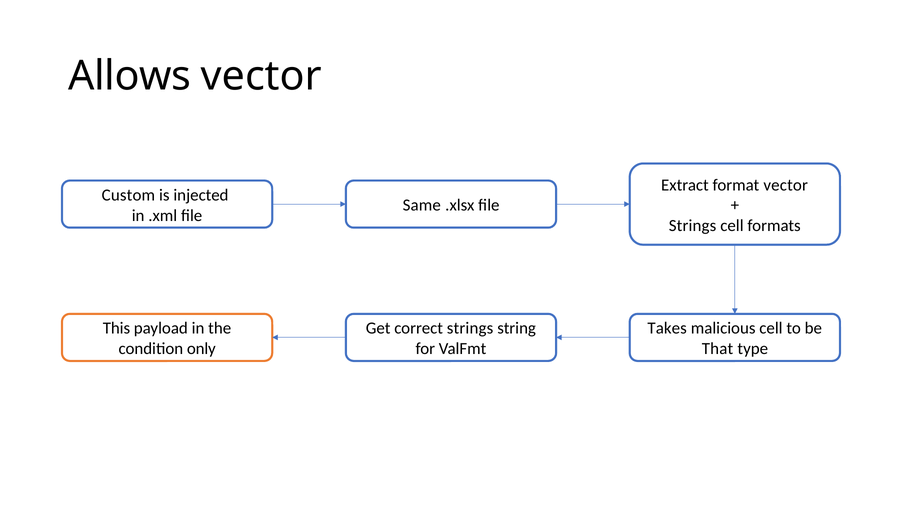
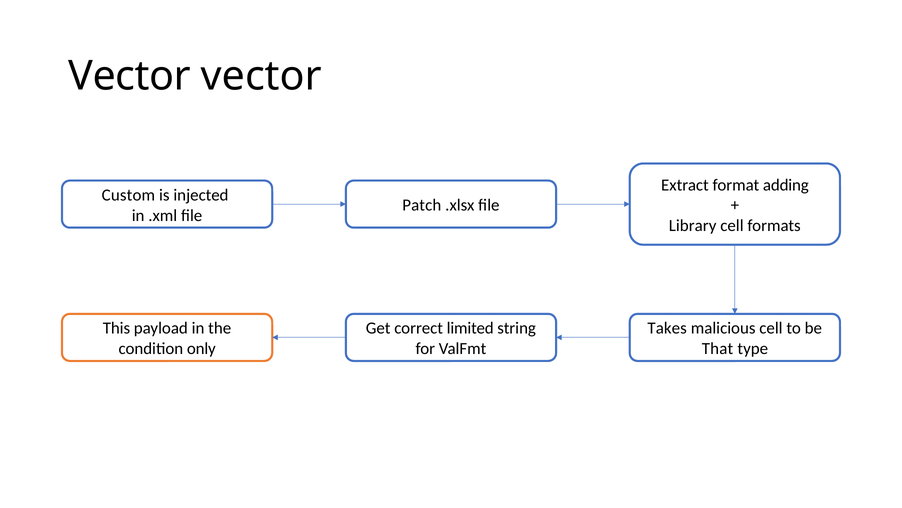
Allows at (130, 76): Allows -> Vector
format vector: vector -> adding
Same: Same -> Patch
Strings at (693, 225): Strings -> Library
correct strings: strings -> limited
